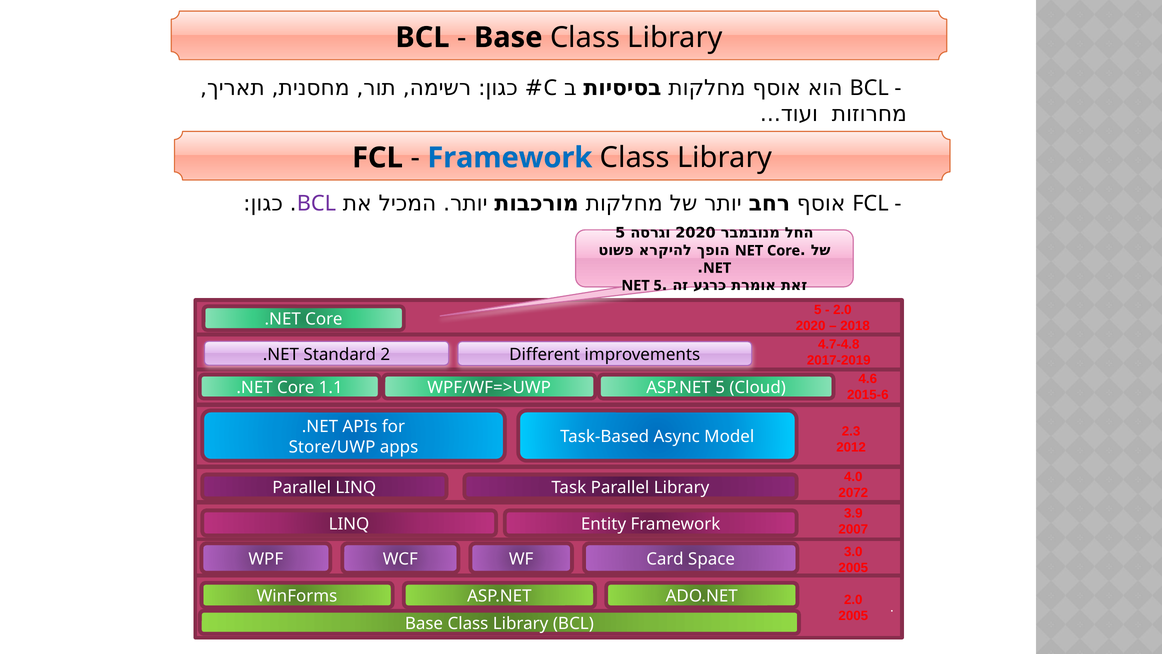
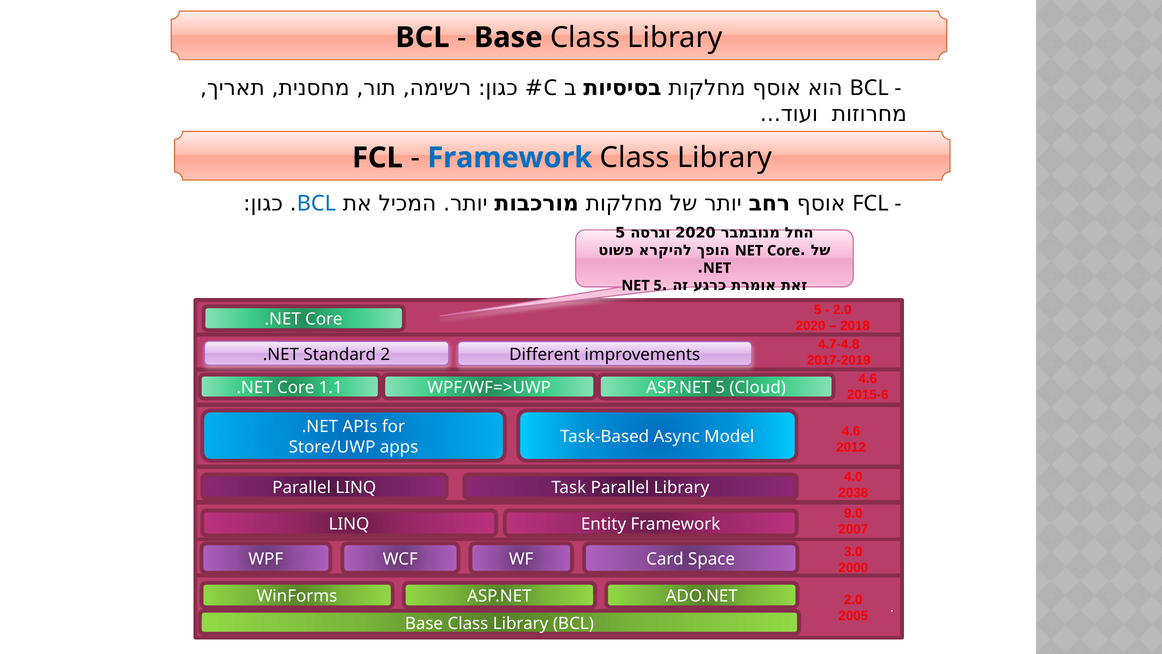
BCL at (316, 204) colour: purple -> blue
2.3 at (851, 431): 2.3 -> 4.6
2072: 2072 -> 2038
3.9: 3.9 -> 9.0
2005 at (853, 567): 2005 -> 2000
